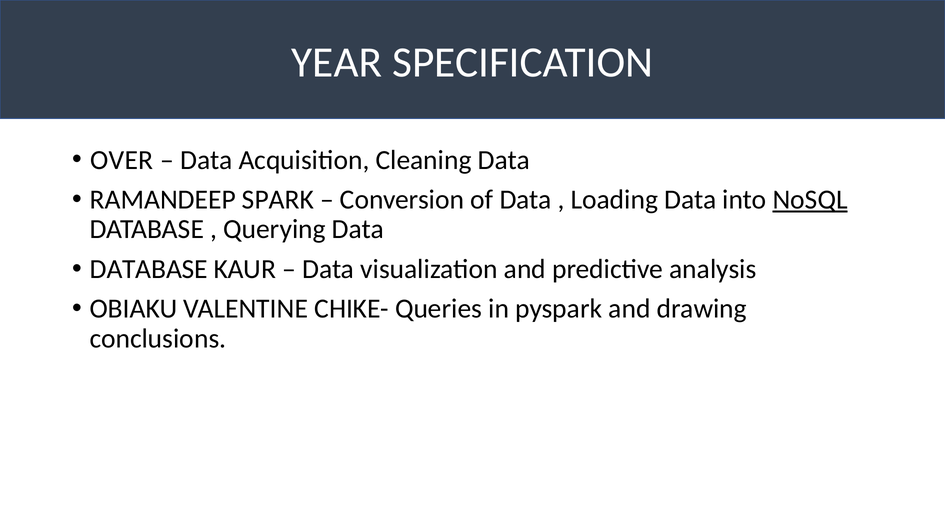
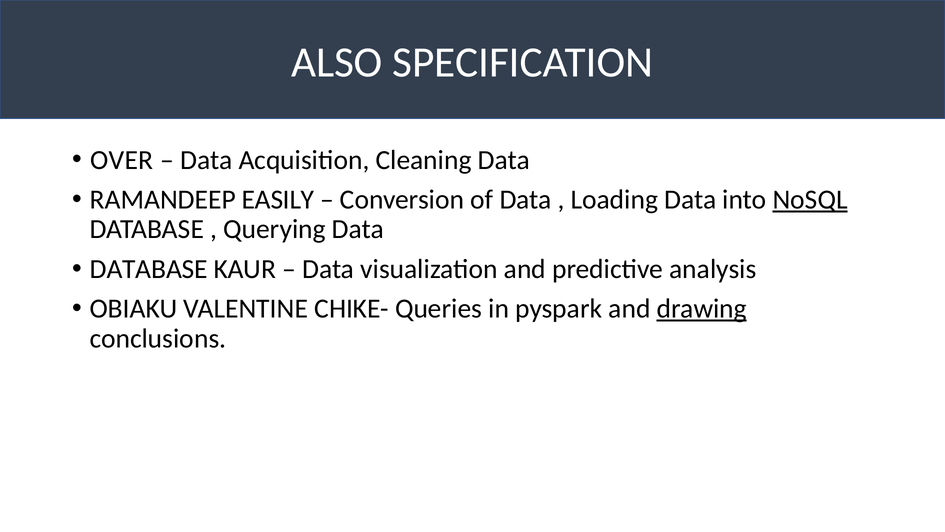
YEAR: YEAR -> ALSO
SPARK: SPARK -> EASILY
drawing underline: none -> present
